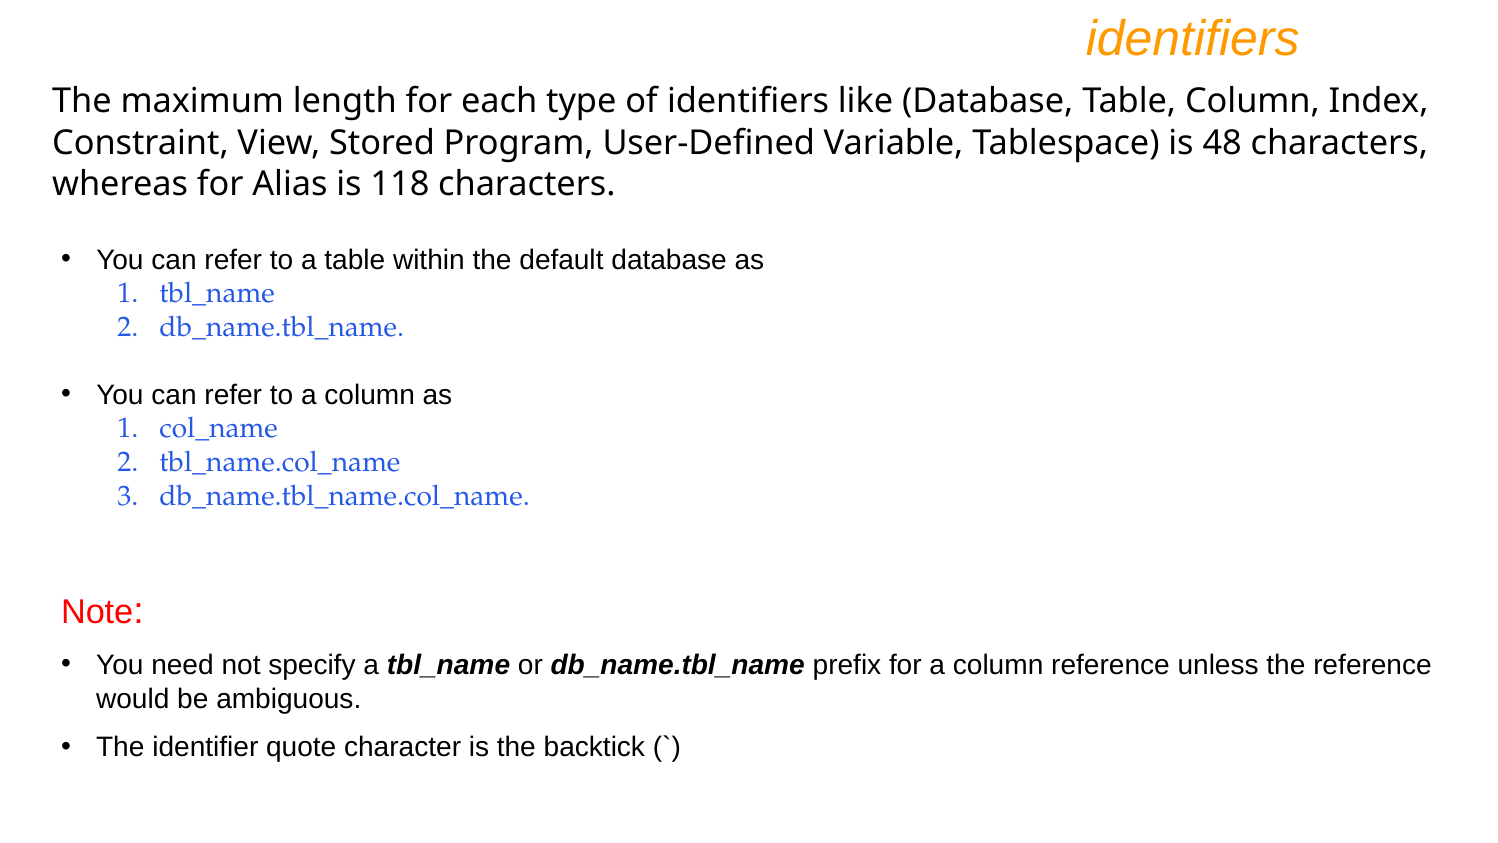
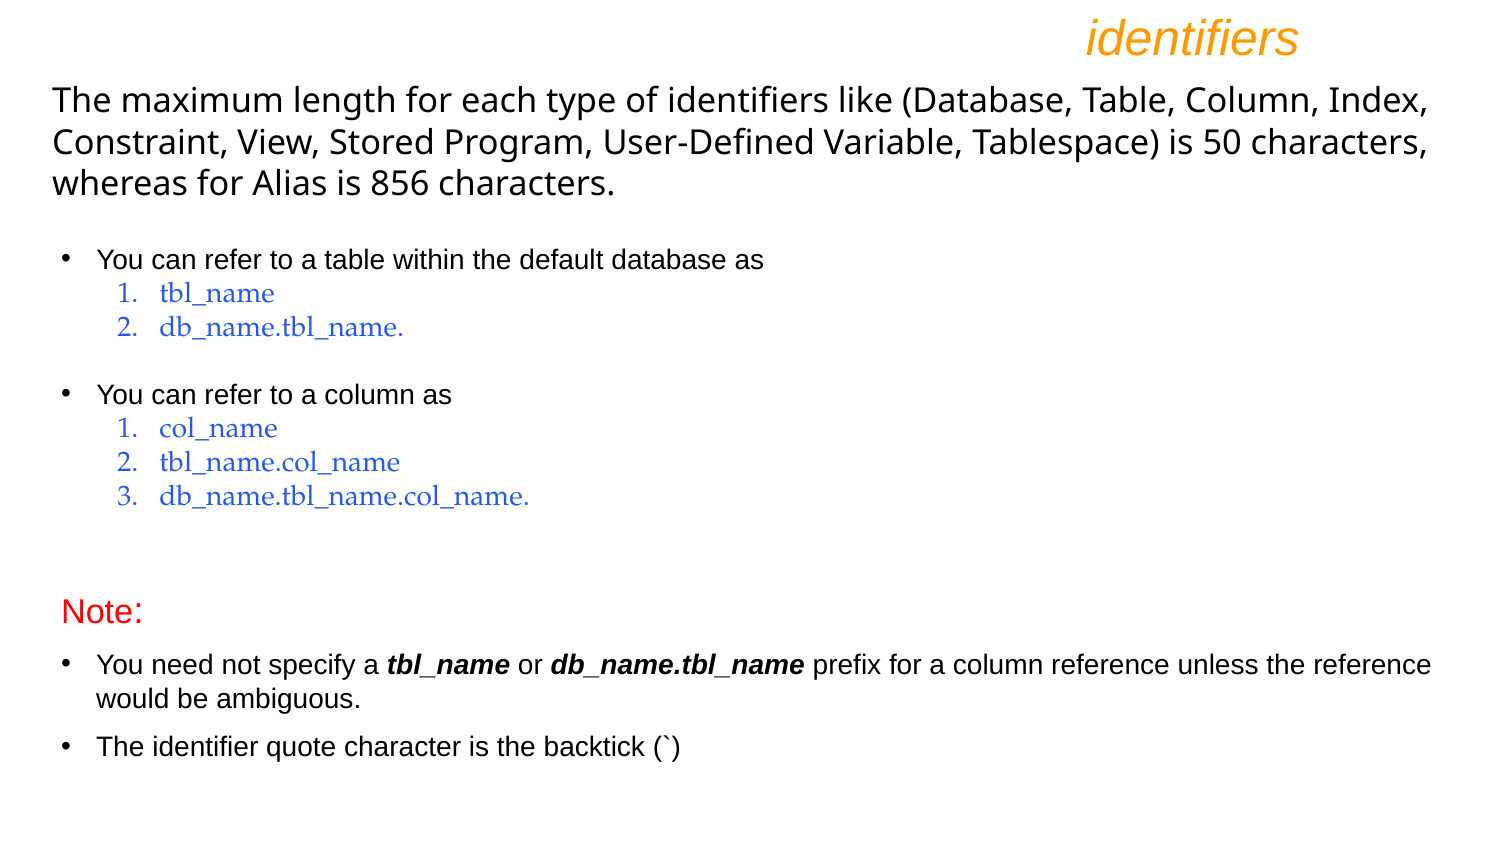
48: 48 -> 50
118: 118 -> 856
